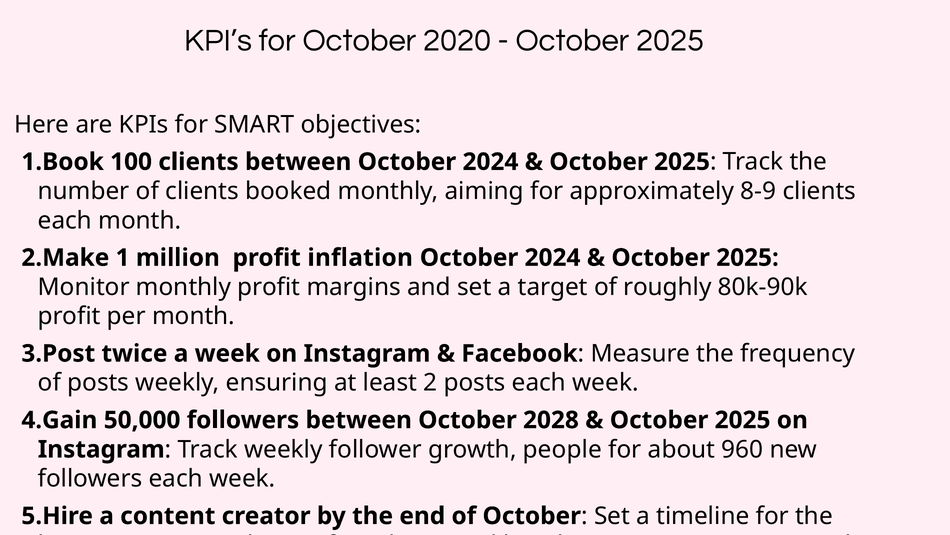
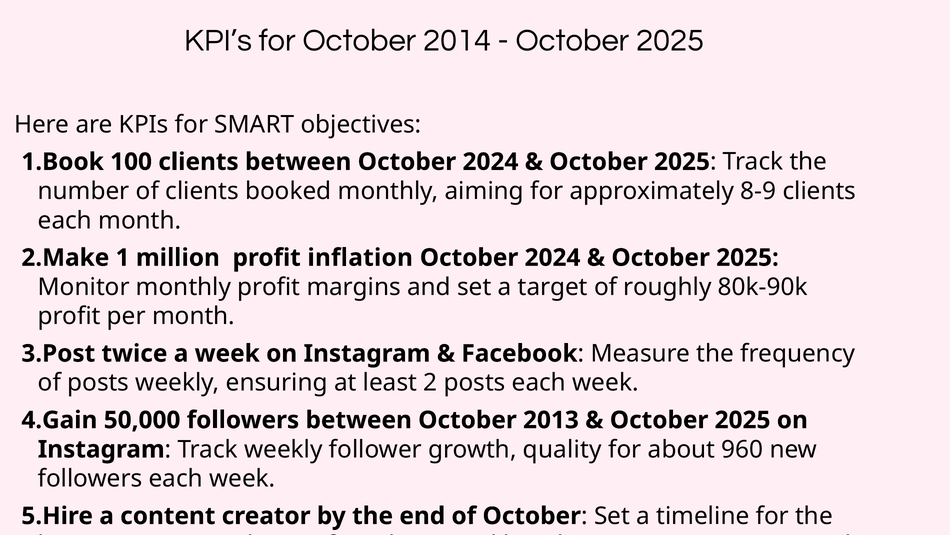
2020: 2020 -> 2014
2028: 2028 -> 2013
people: people -> quality
